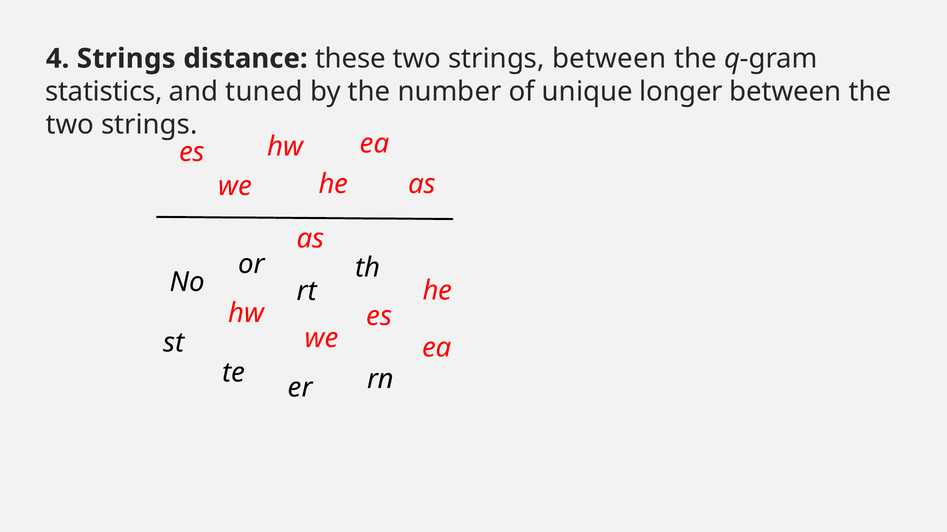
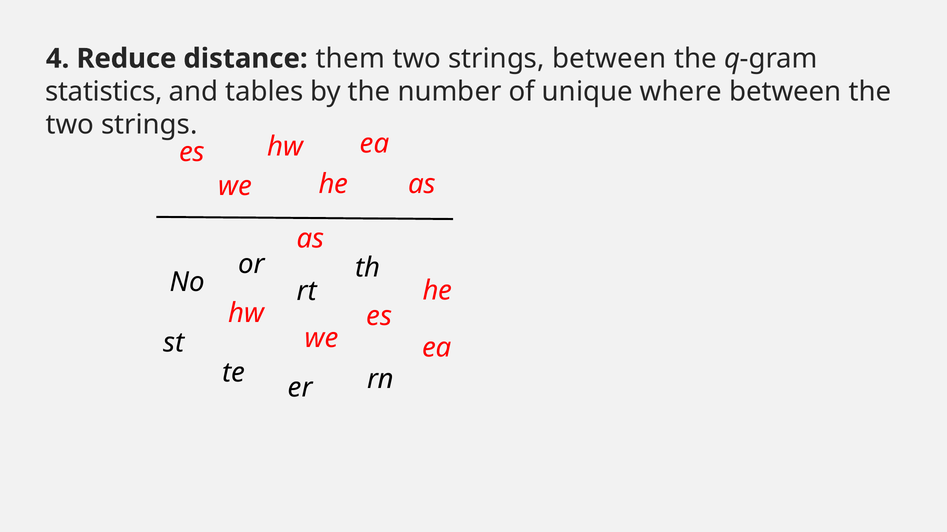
4 Strings: Strings -> Reduce
these: these -> them
tuned: tuned -> tables
longer: longer -> where
